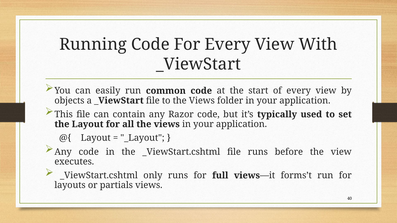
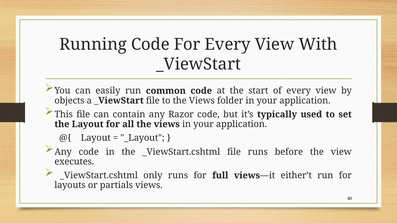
forms’t: forms’t -> either’t
